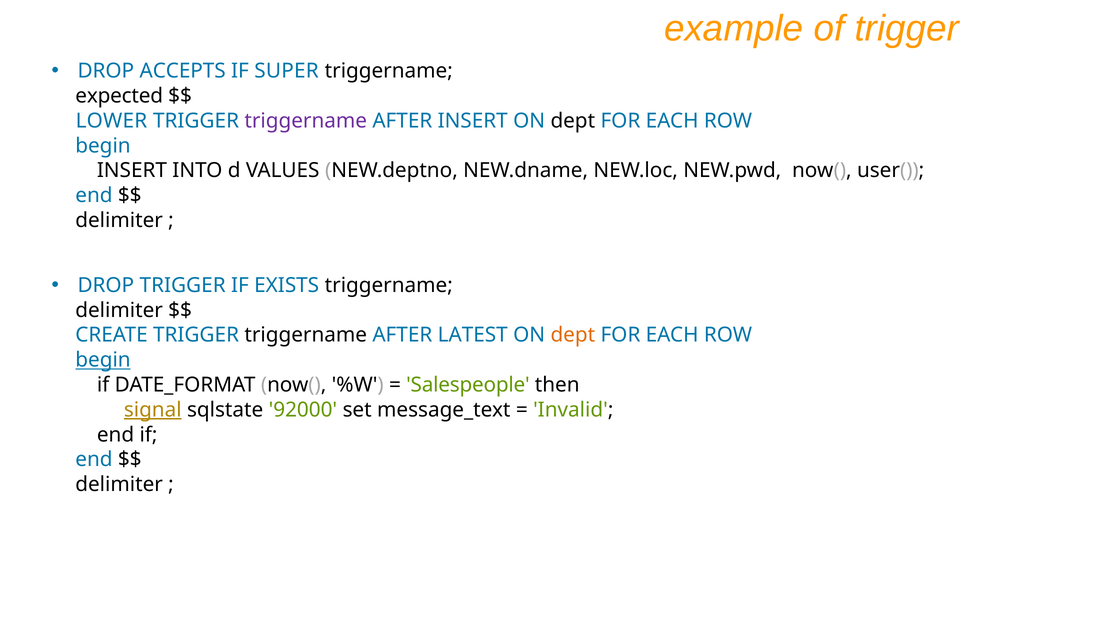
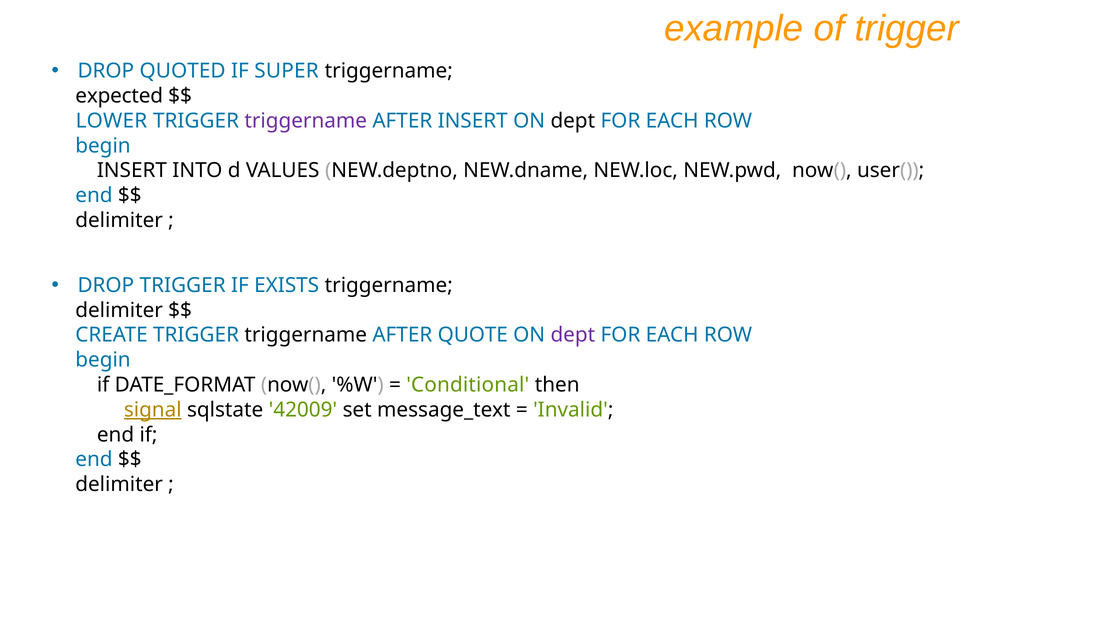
ACCEPTS: ACCEPTS -> QUOTED
LATEST: LATEST -> QUOTE
dept at (573, 335) colour: orange -> purple
begin at (103, 360) underline: present -> none
Salespeople: Salespeople -> Conditional
92000: 92000 -> 42009
